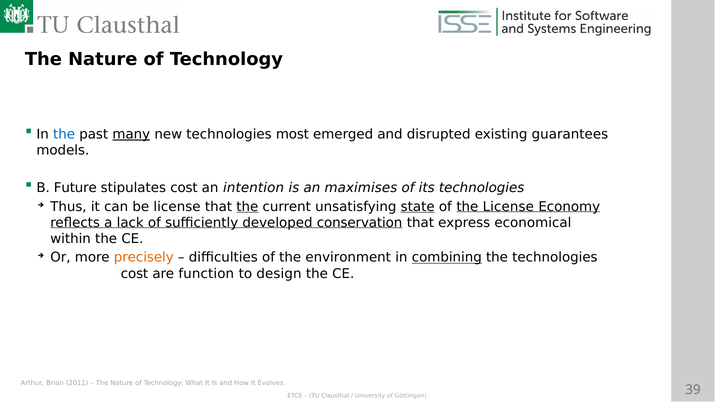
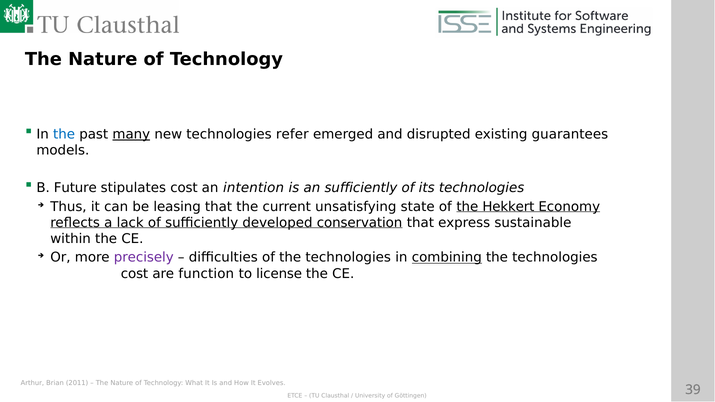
most: most -> refer
an maximises: maximises -> sufficiently
be license: license -> leasing
the at (247, 207) underline: present -> none
state underline: present -> none
the License: License -> Hekkert
economical: economical -> sustainable
precisely colour: orange -> purple
of the environment: environment -> technologies
design: design -> license
